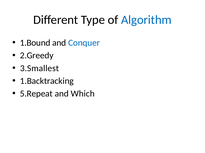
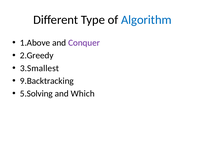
1.Bound: 1.Bound -> 1.Above
Conquer colour: blue -> purple
1.Backtracking: 1.Backtracking -> 9.Backtracking
5.Repeat: 5.Repeat -> 5.Solving
